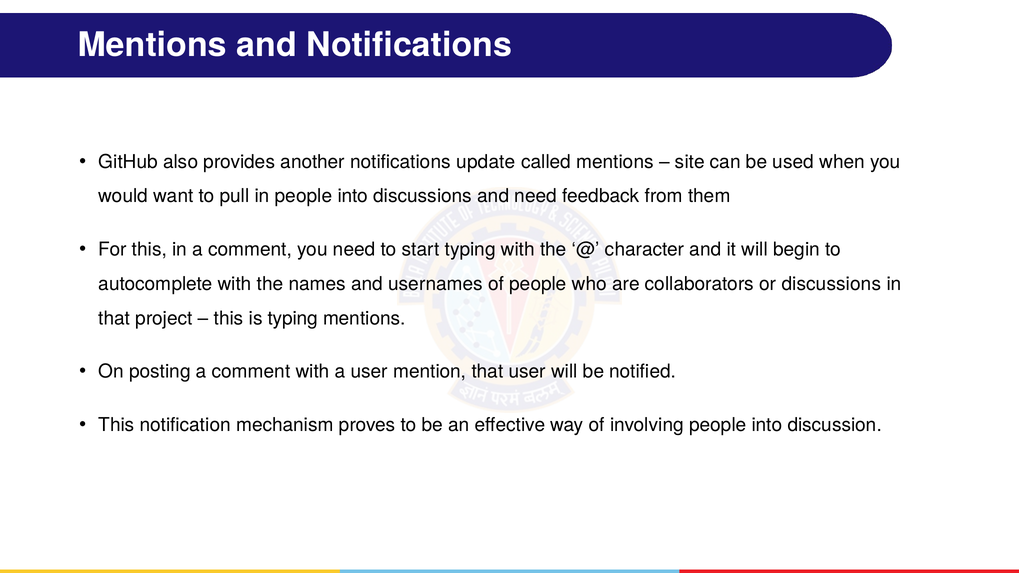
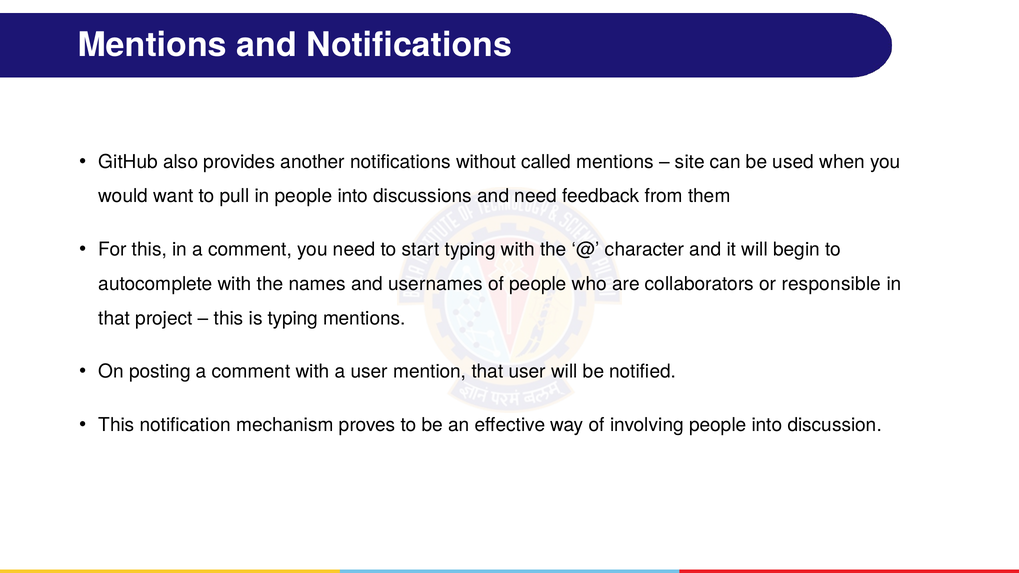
update: update -> without
or discussions: discussions -> responsible
